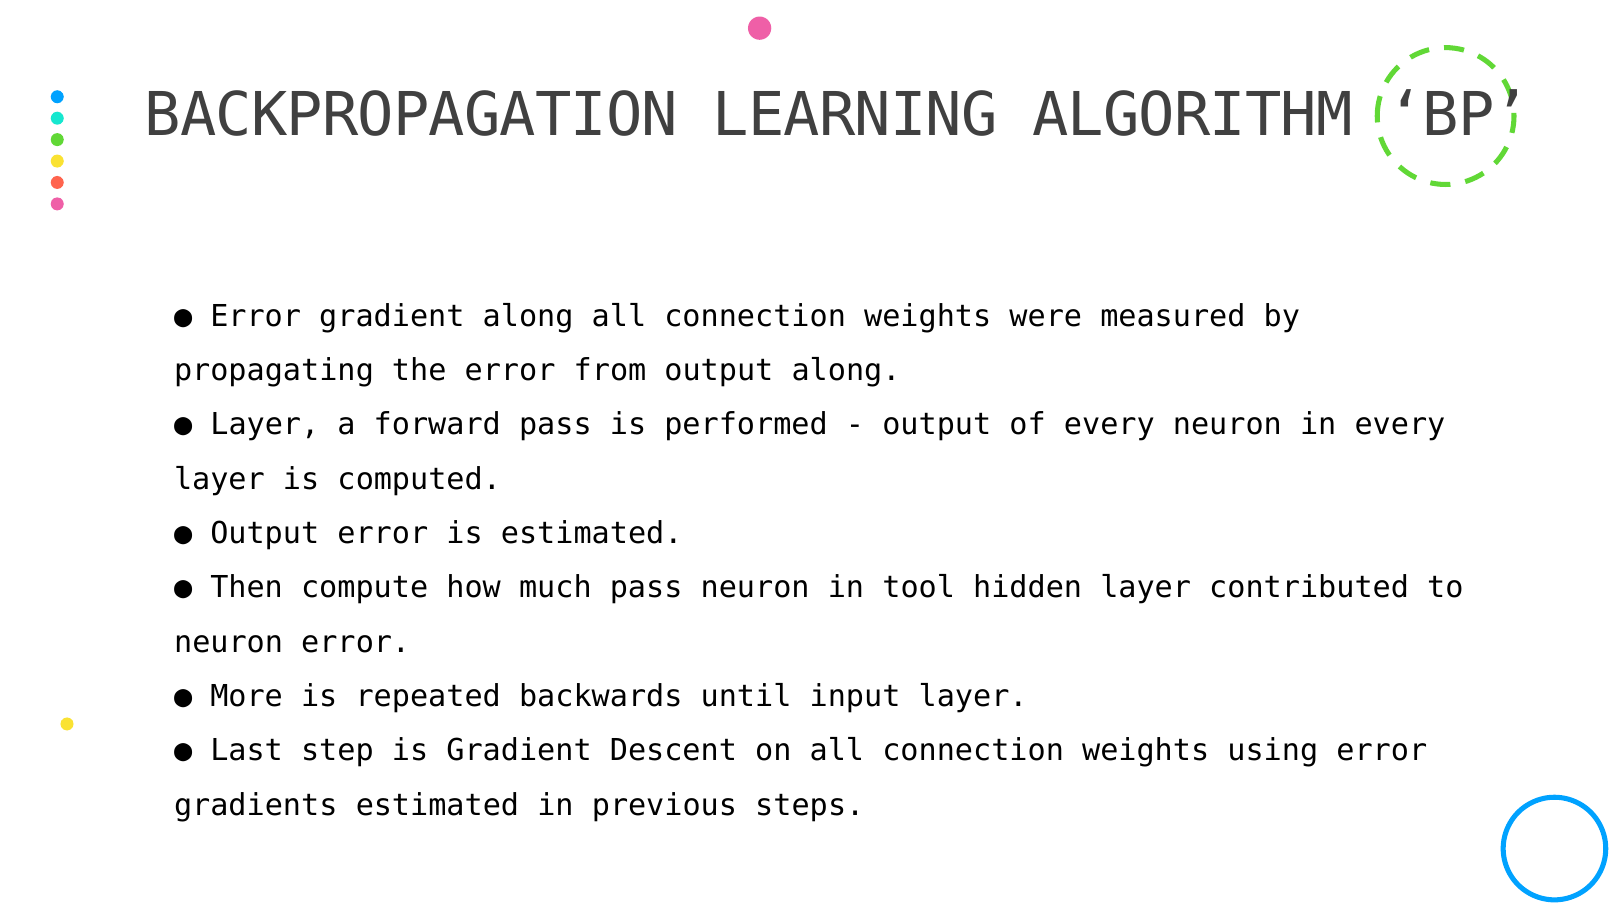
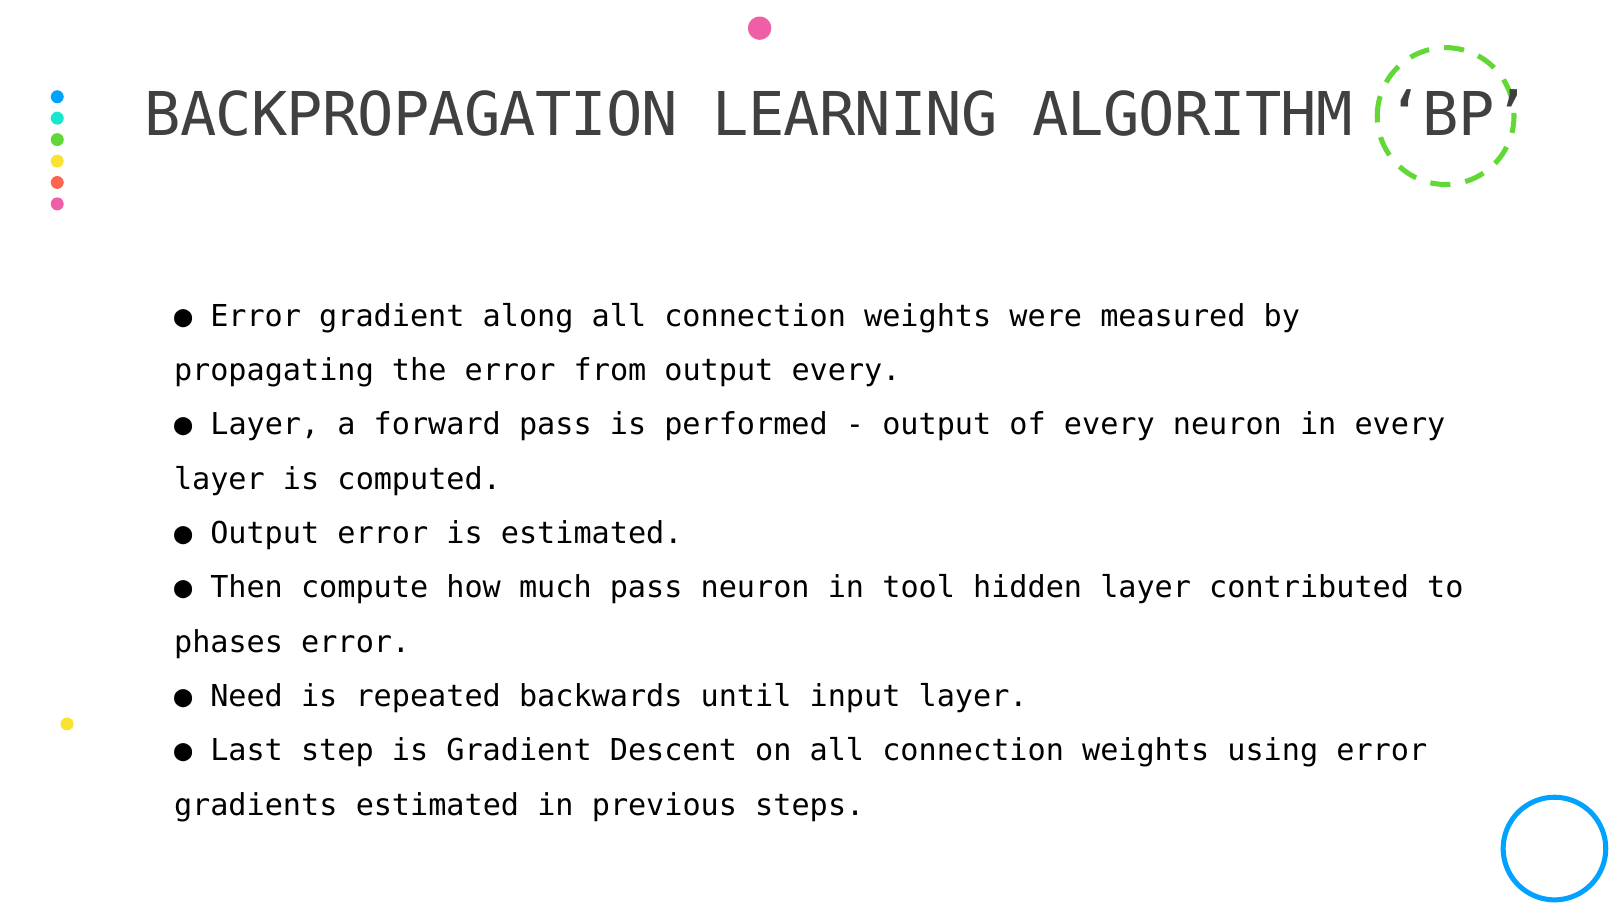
output along: along -> every
neuron at (229, 642): neuron -> phases
More: More -> Need
